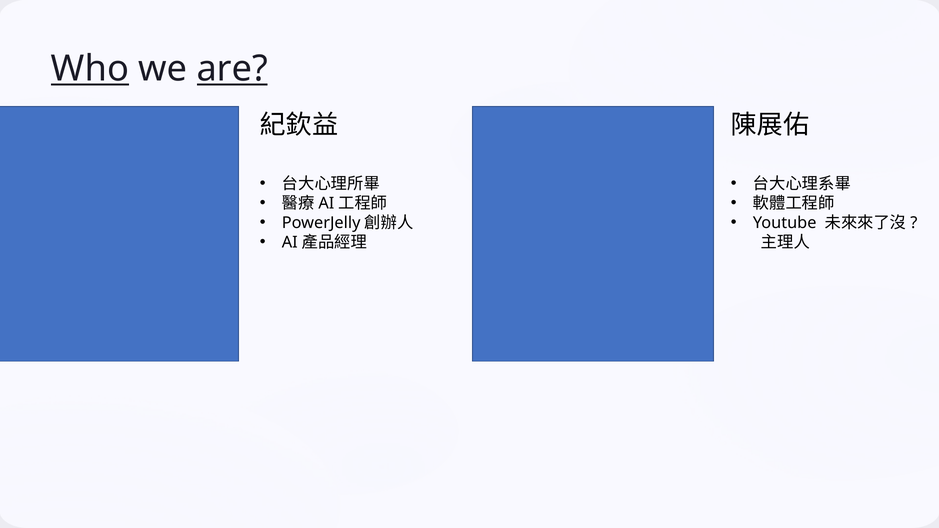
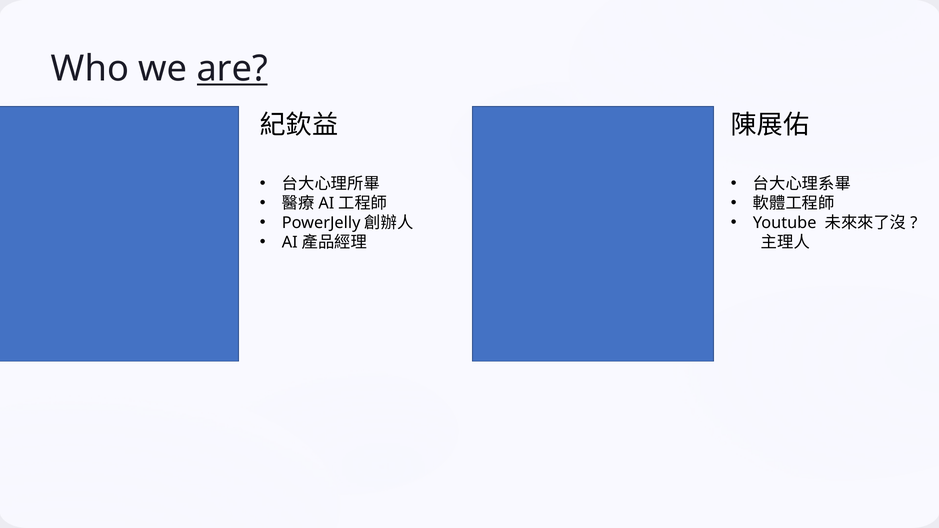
Who underline: present -> none
